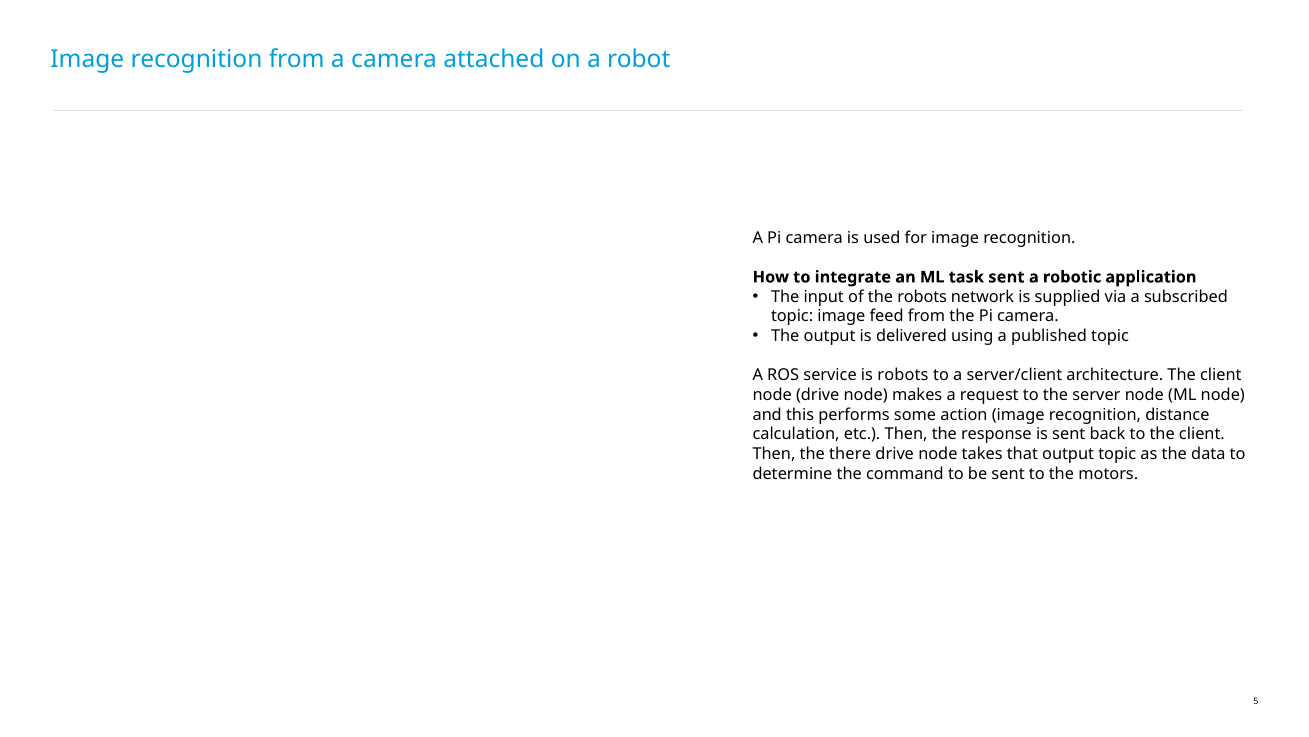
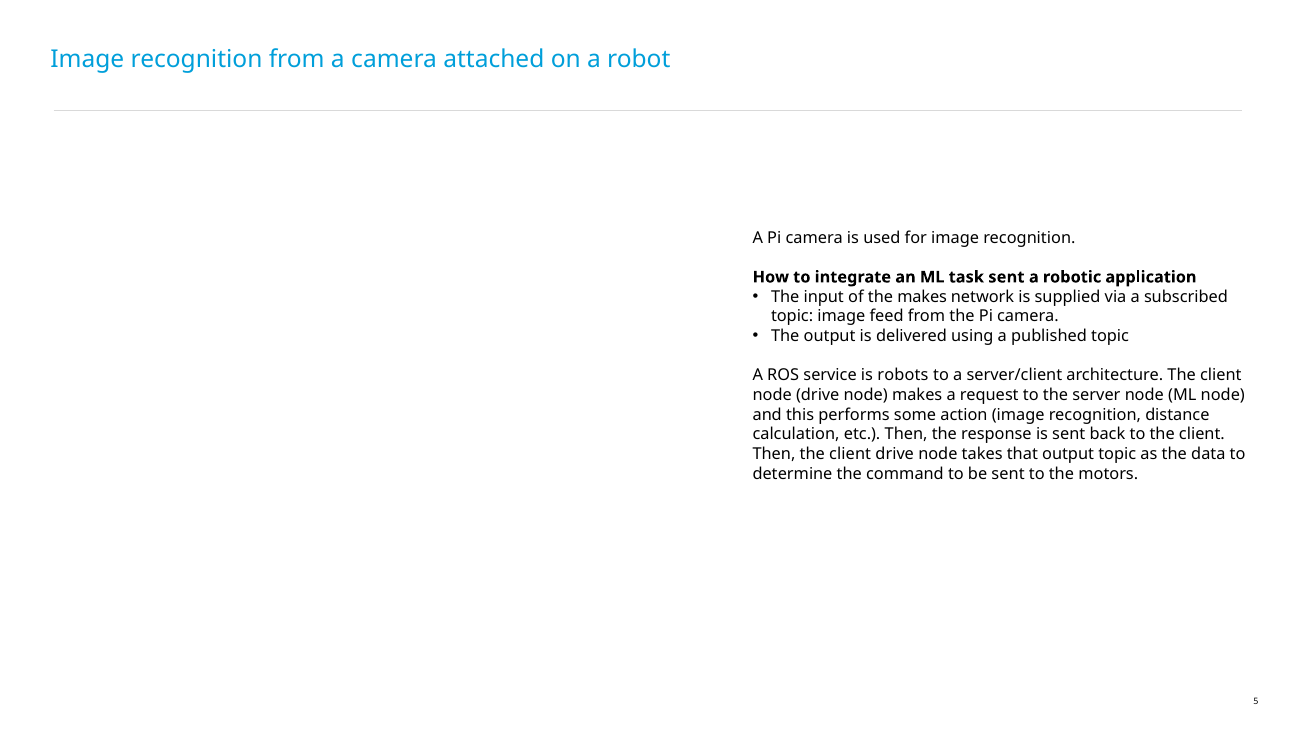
the robots: robots -> makes
Then the there: there -> client
